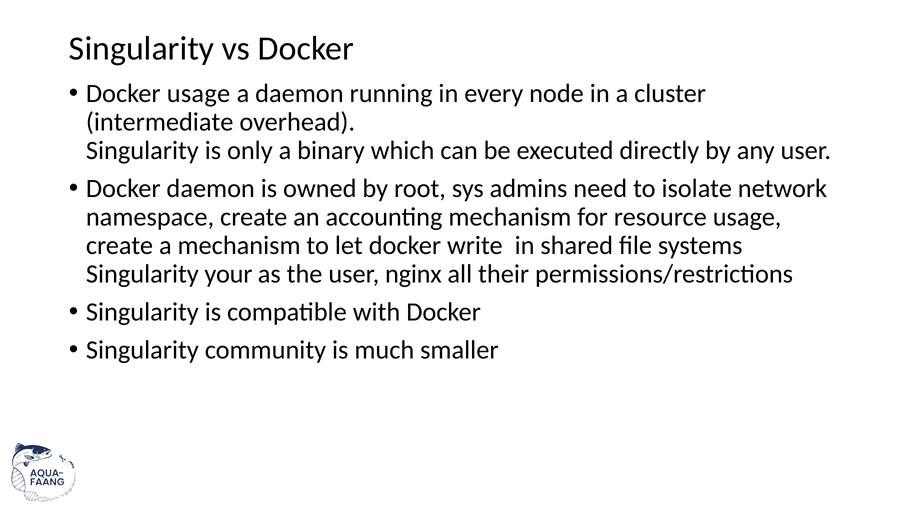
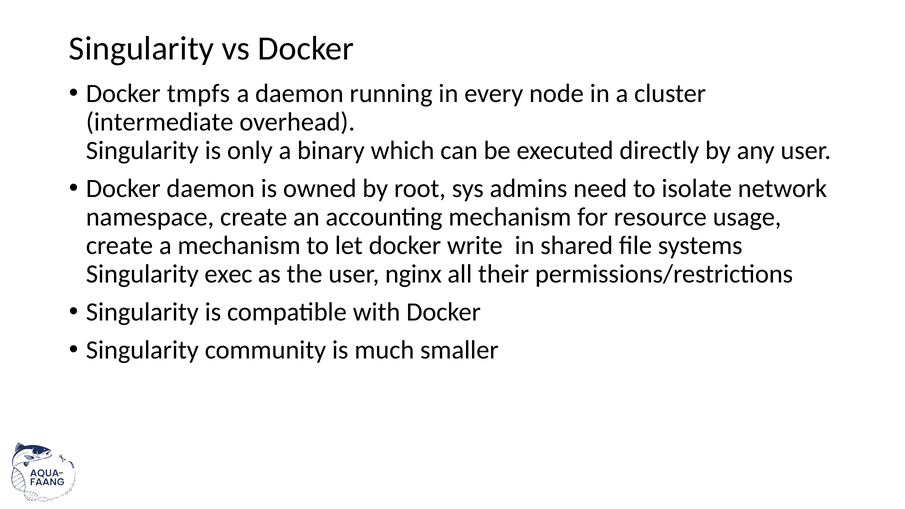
Docker usage: usage -> tmpfs
your: your -> exec
